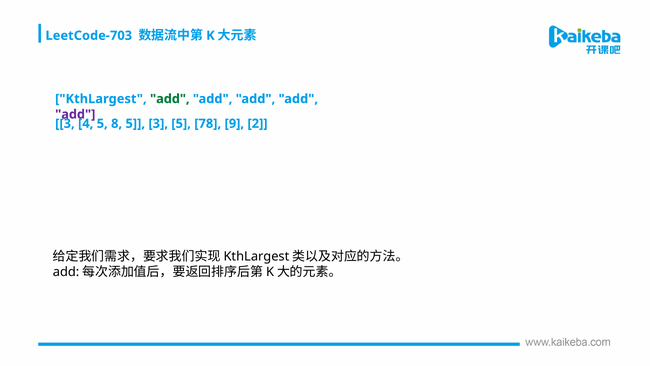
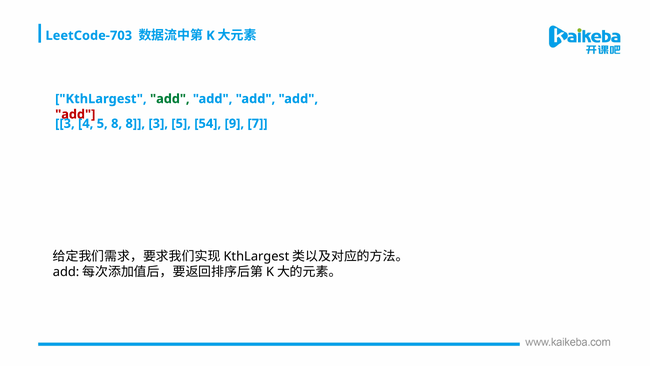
add at (75, 114) colour: purple -> red
8 5: 5 -> 8
78: 78 -> 54
2: 2 -> 7
